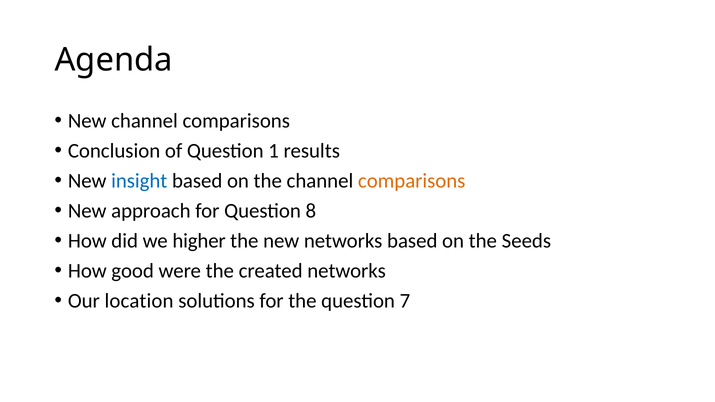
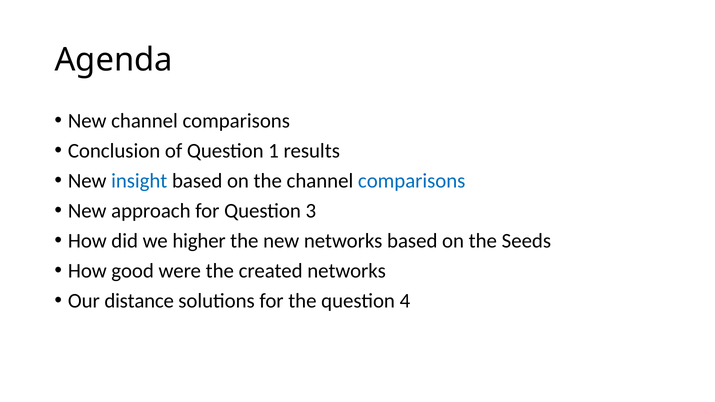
comparisons at (412, 181) colour: orange -> blue
8: 8 -> 3
location: location -> distance
7: 7 -> 4
